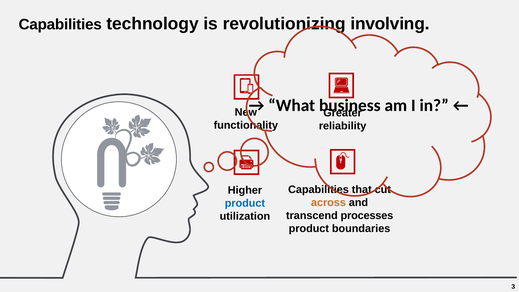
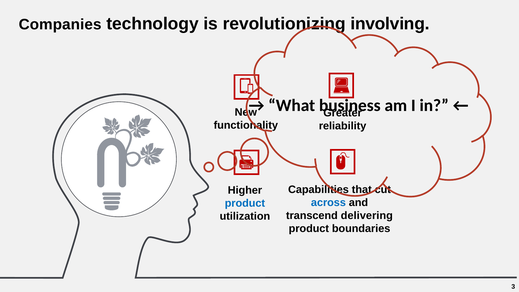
Capabilities at (60, 24): Capabilities -> Companies
across colour: orange -> blue
processes: processes -> delivering
